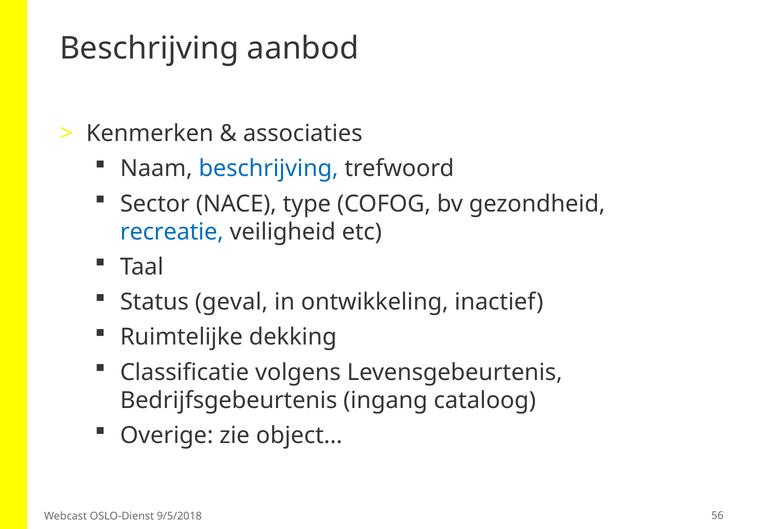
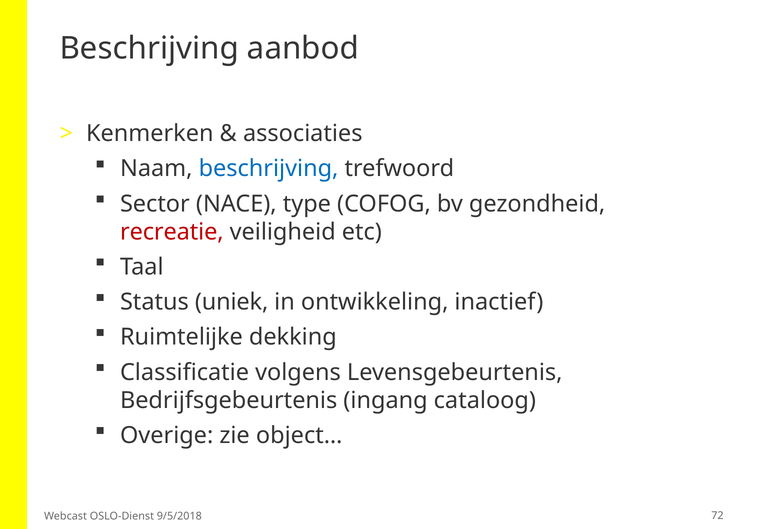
recreatie colour: blue -> red
geval: geval -> uniek
56: 56 -> 72
